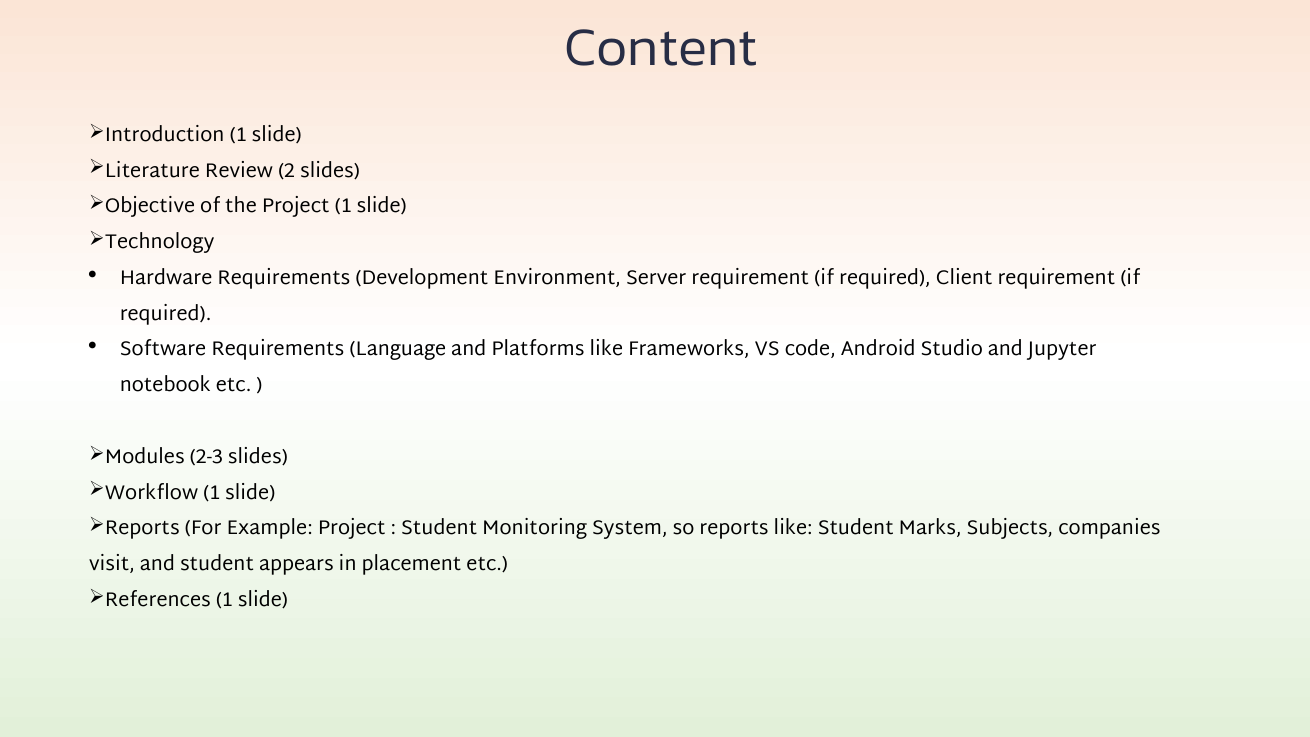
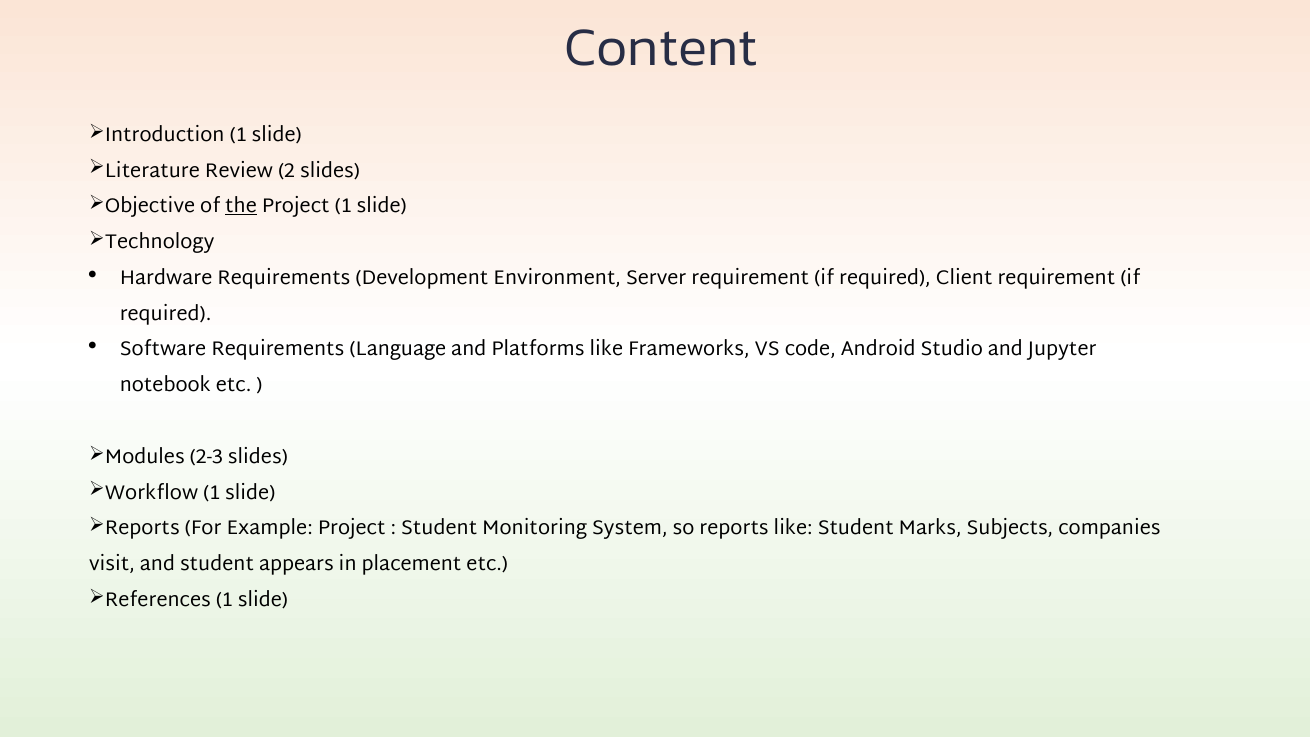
the underline: none -> present
